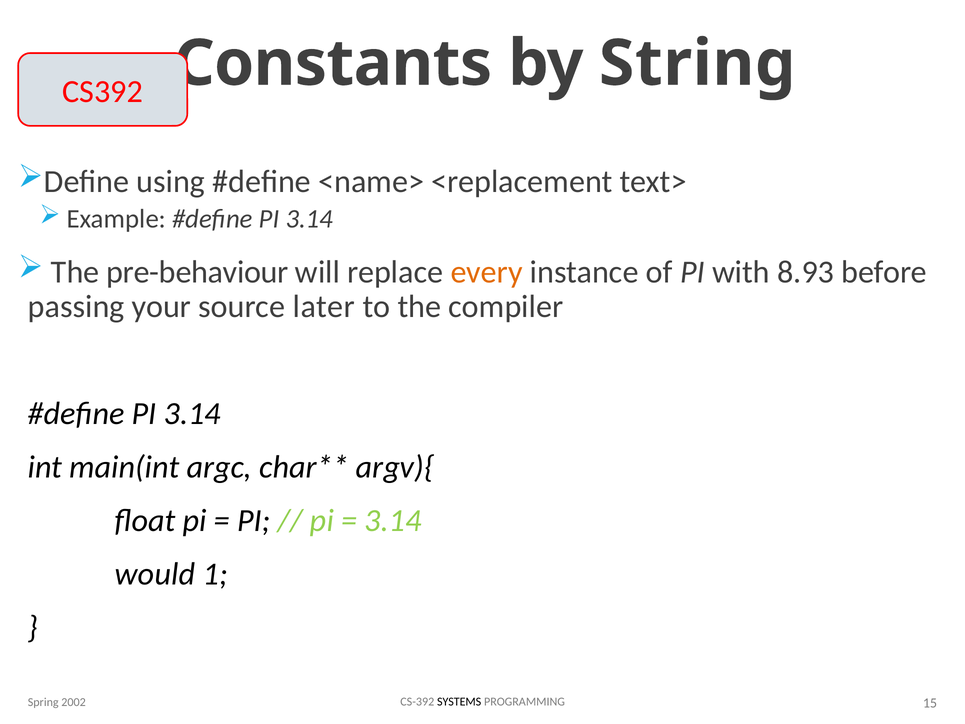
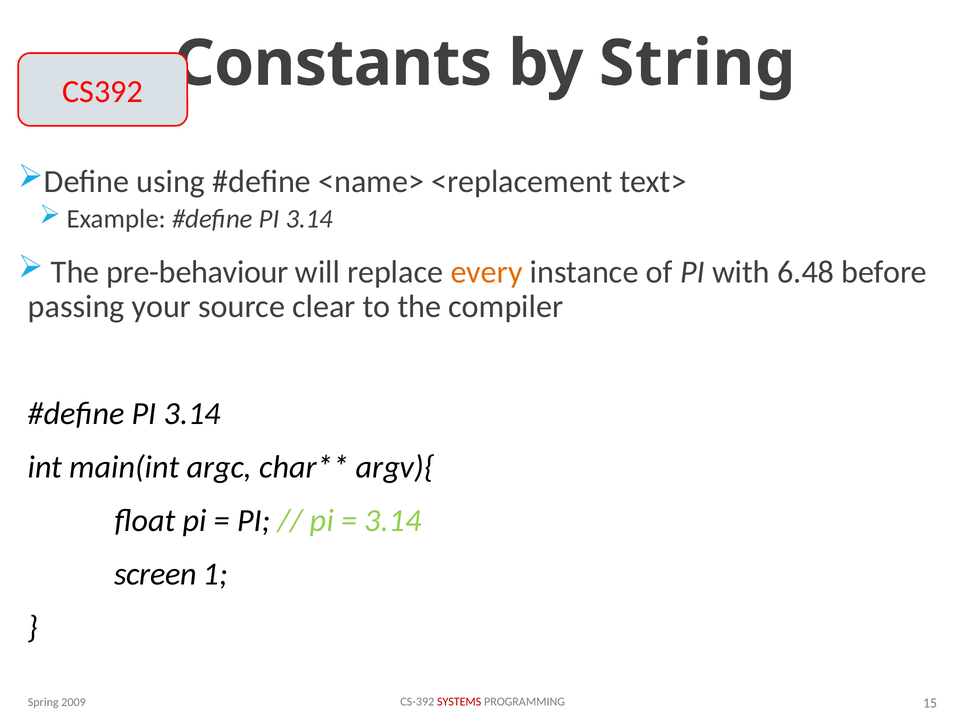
8.93: 8.93 -> 6.48
later: later -> clear
would: would -> screen
2002: 2002 -> 2009
SYSTEMS colour: black -> red
